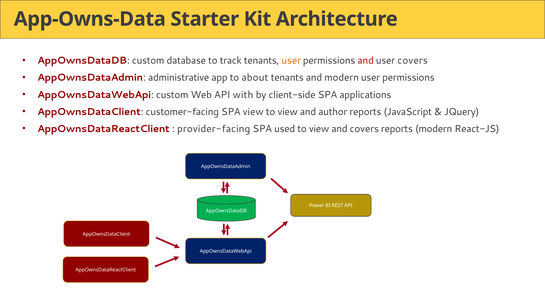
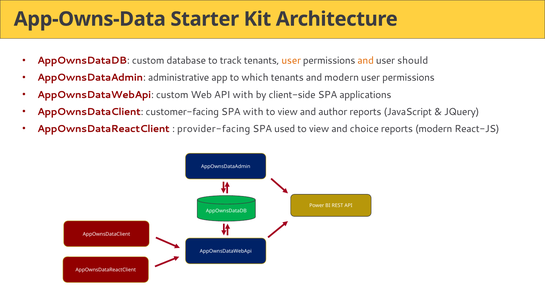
and at (366, 61) colour: red -> orange
user covers: covers -> should
about: about -> which
SPA view: view -> with
and covers: covers -> choice
